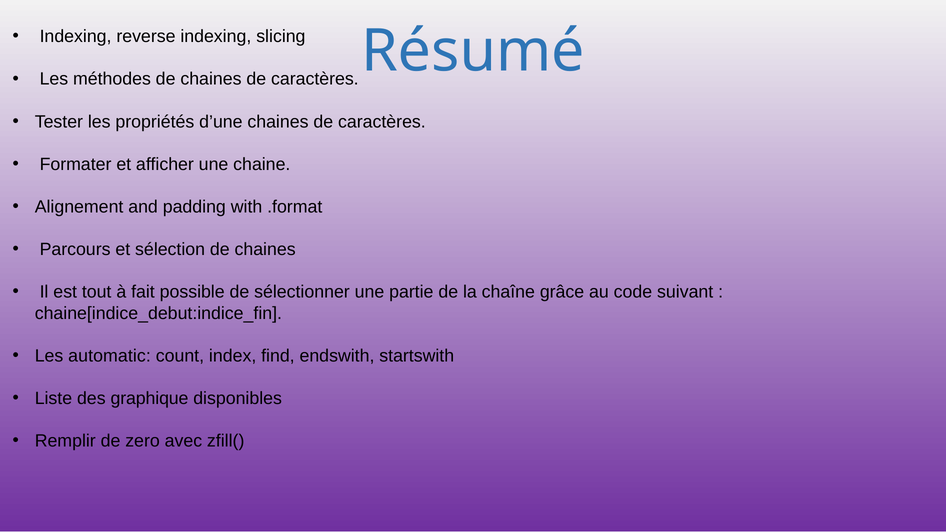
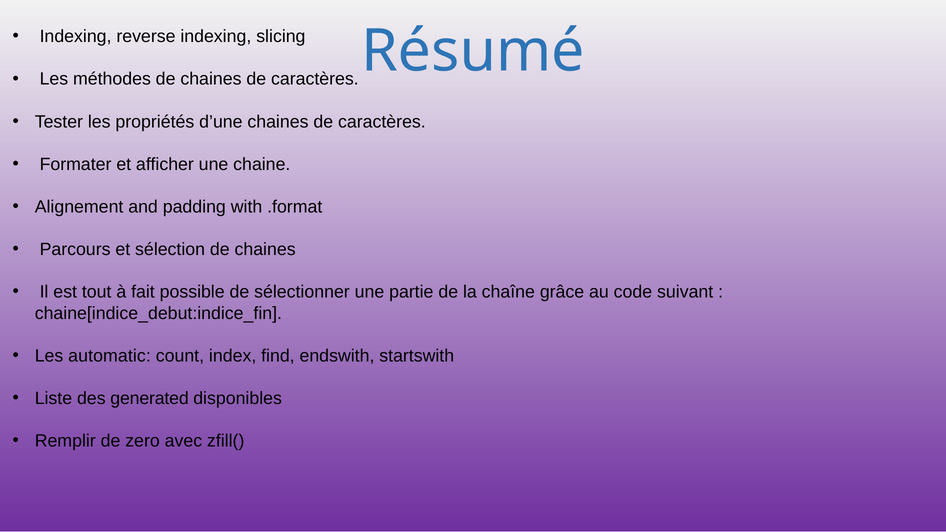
graphique: graphique -> generated
